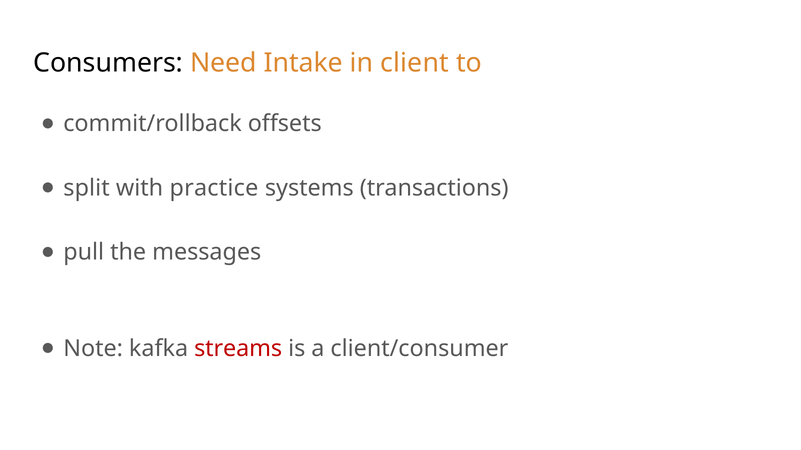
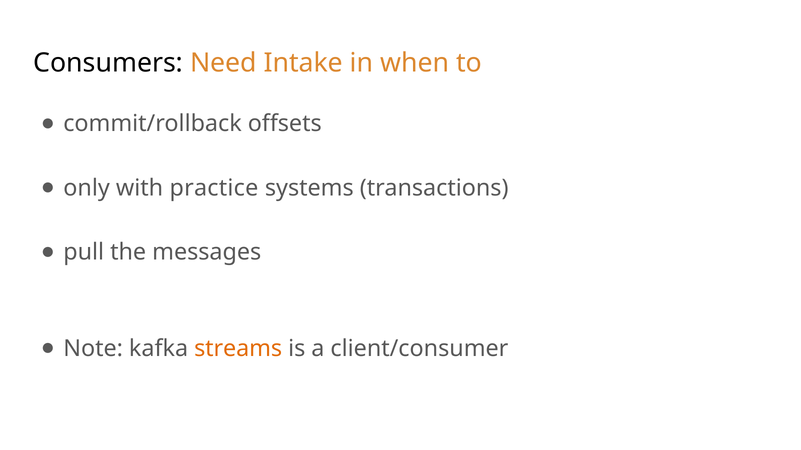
client: client -> when
split: split -> only
streams colour: red -> orange
